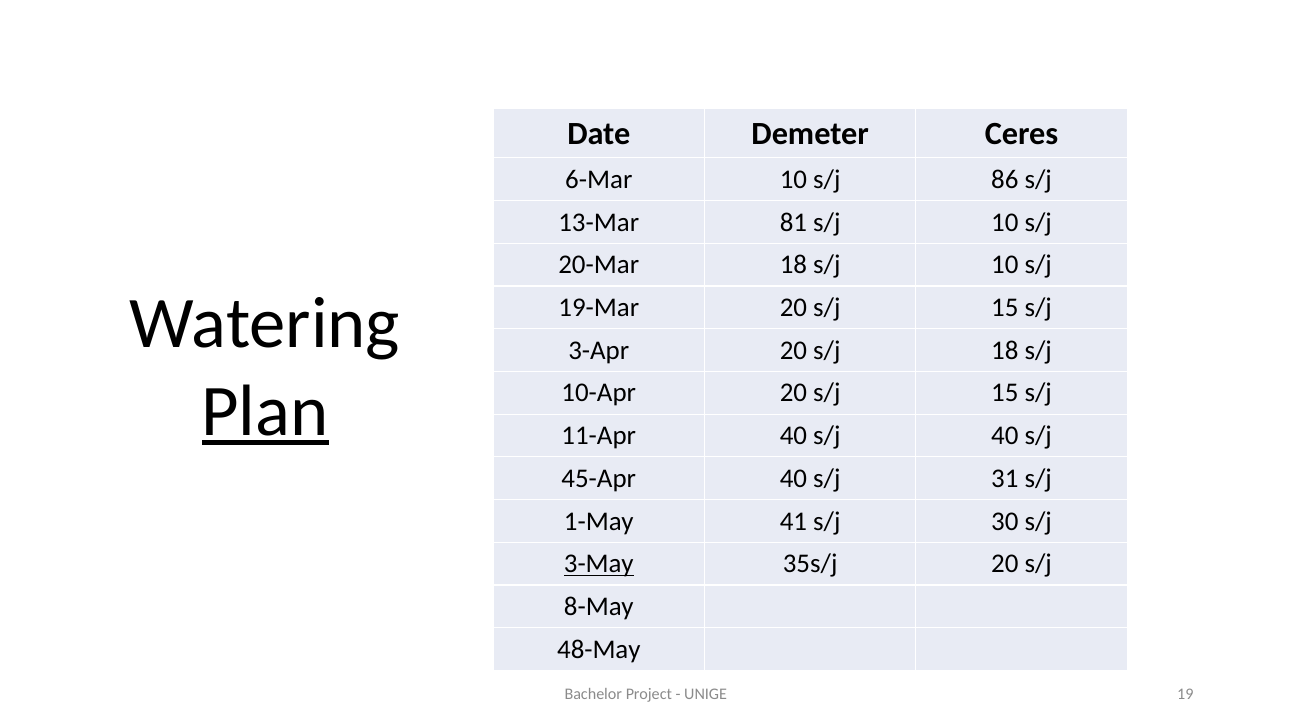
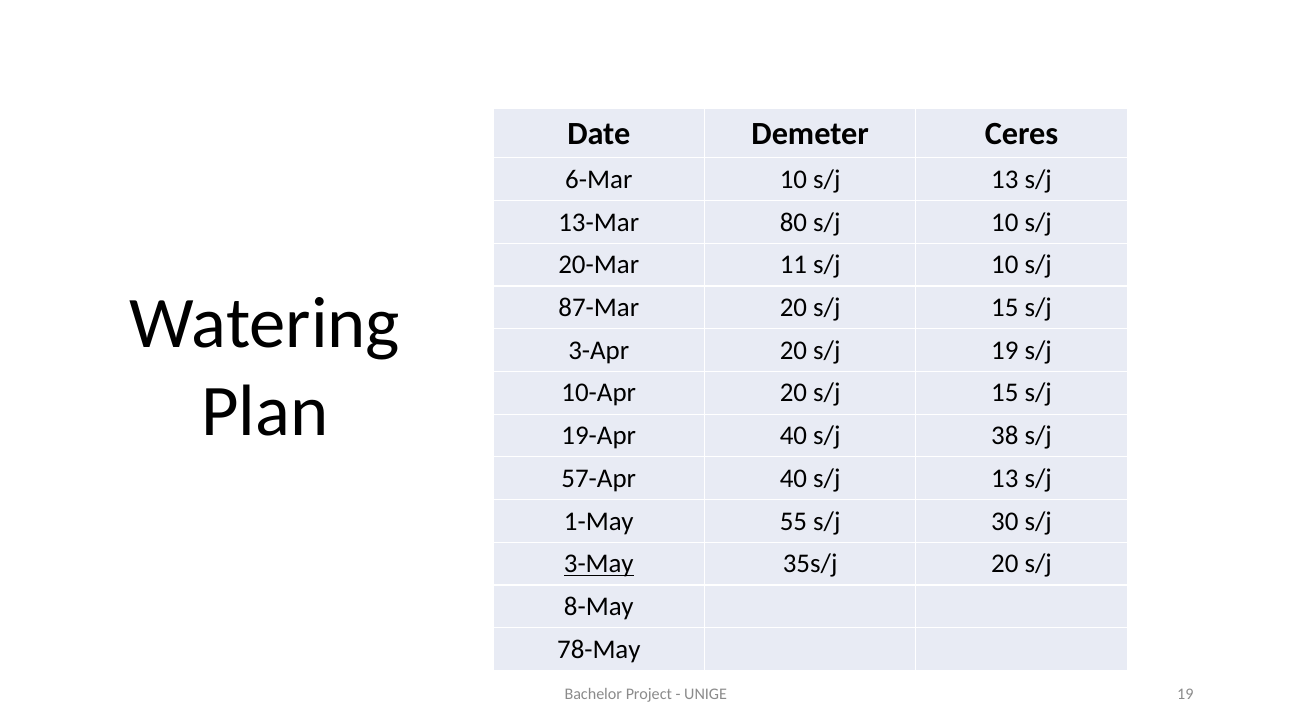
10 s/j 86: 86 -> 13
81: 81 -> 80
20-Mar 18: 18 -> 11
19-Mar: 19-Mar -> 87-Mar
s/j 18: 18 -> 19
Plan underline: present -> none
11-Apr: 11-Apr -> 19-Apr
s/j 40: 40 -> 38
45-Apr: 45-Apr -> 57-Apr
40 s/j 31: 31 -> 13
41: 41 -> 55
48-May: 48-May -> 78-May
